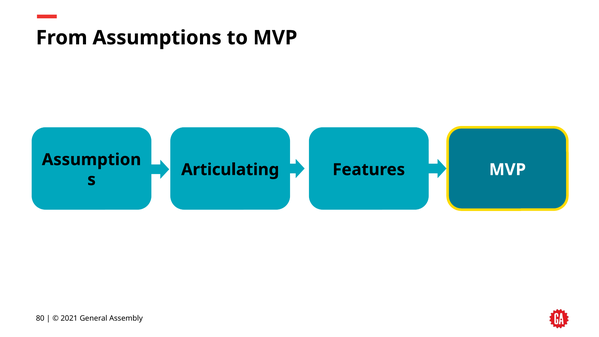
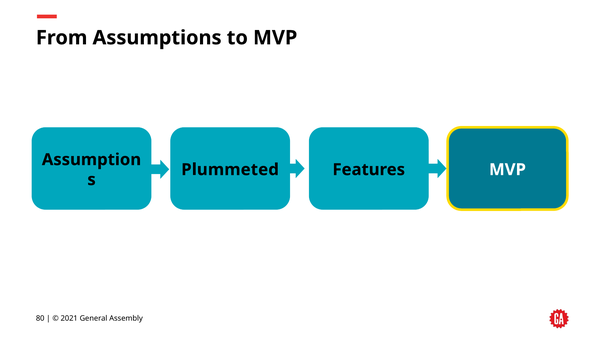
Articulating: Articulating -> Plummeted
